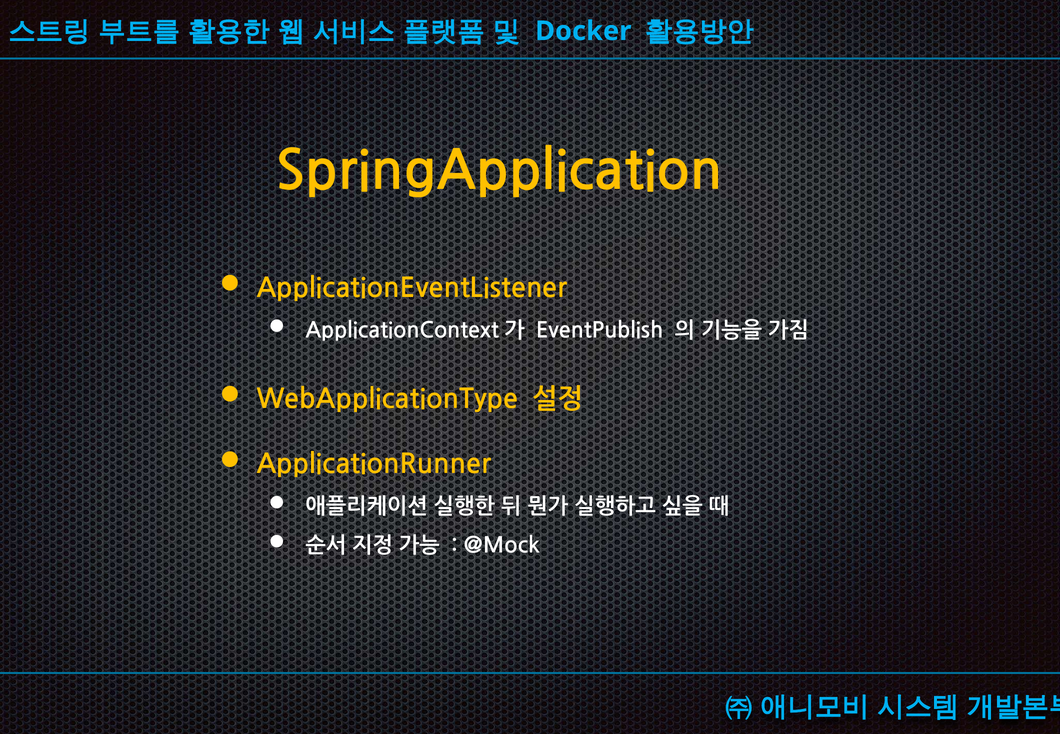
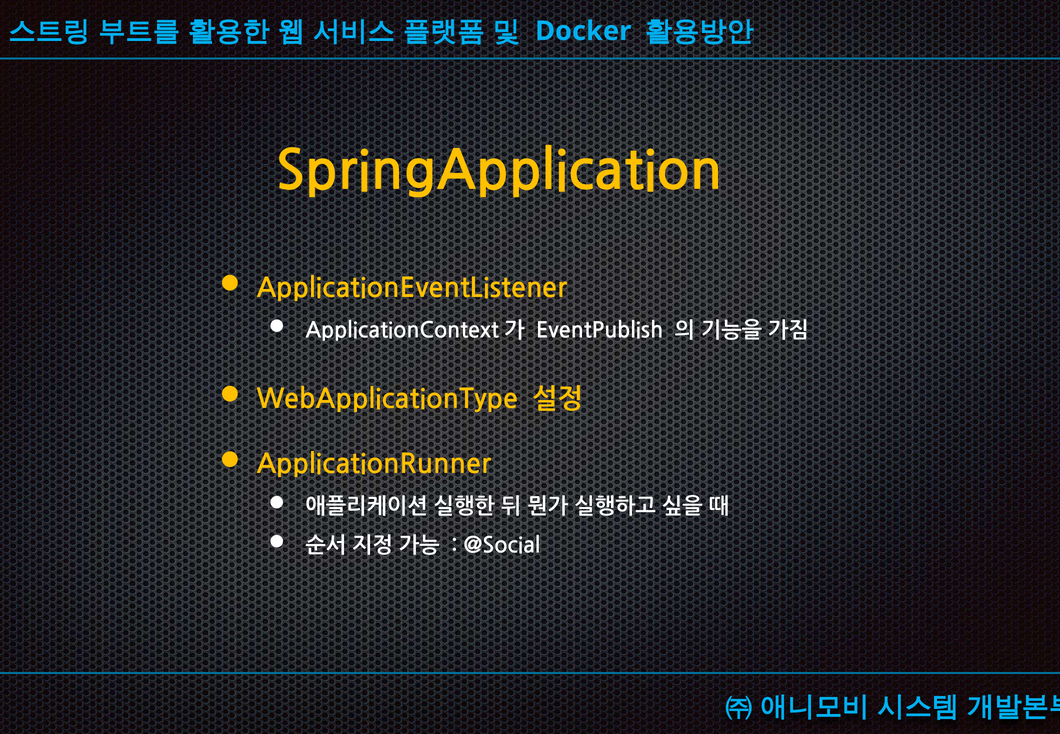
@Mock: @Mock -> @Social
